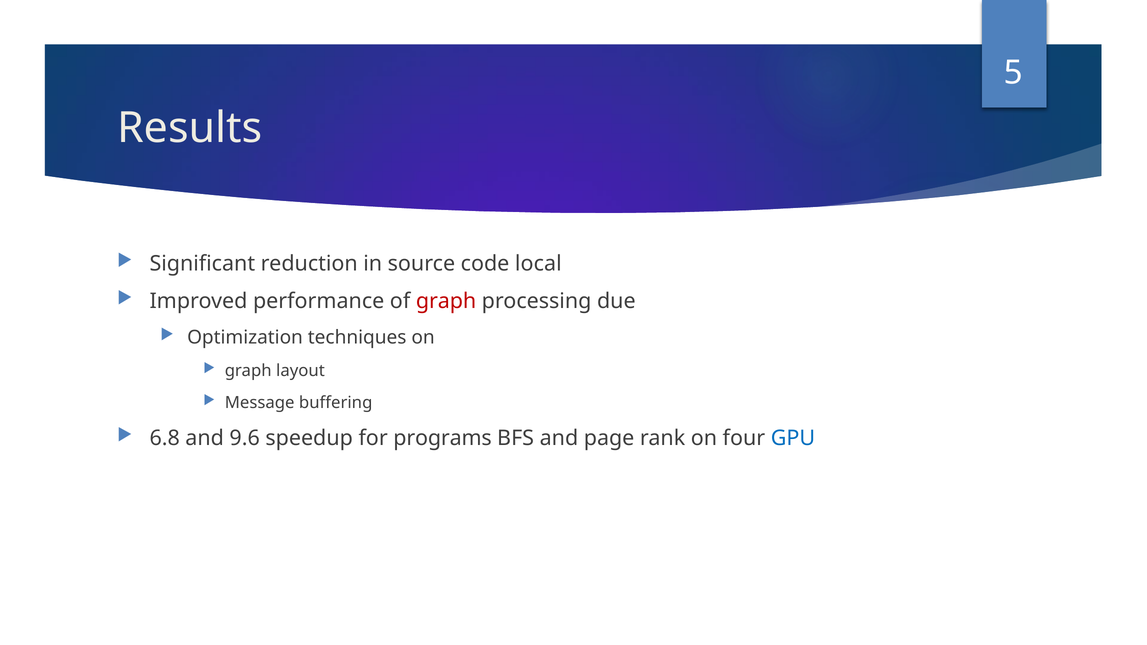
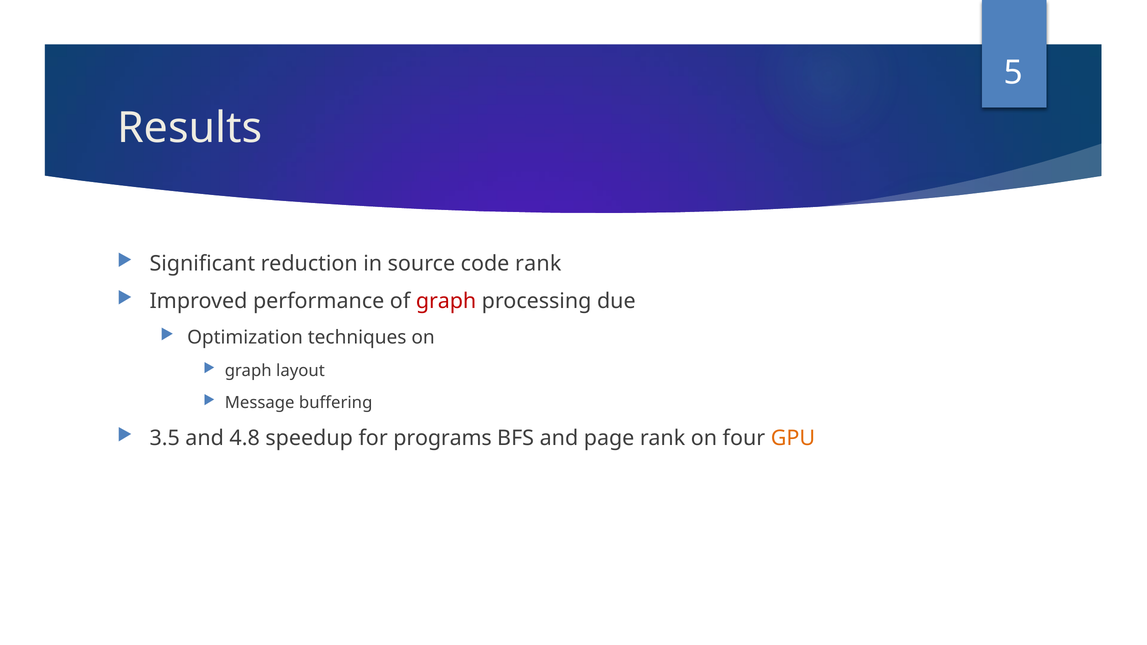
code local: local -> rank
6.8: 6.8 -> 3.5
9.6: 9.6 -> 4.8
GPU colour: blue -> orange
